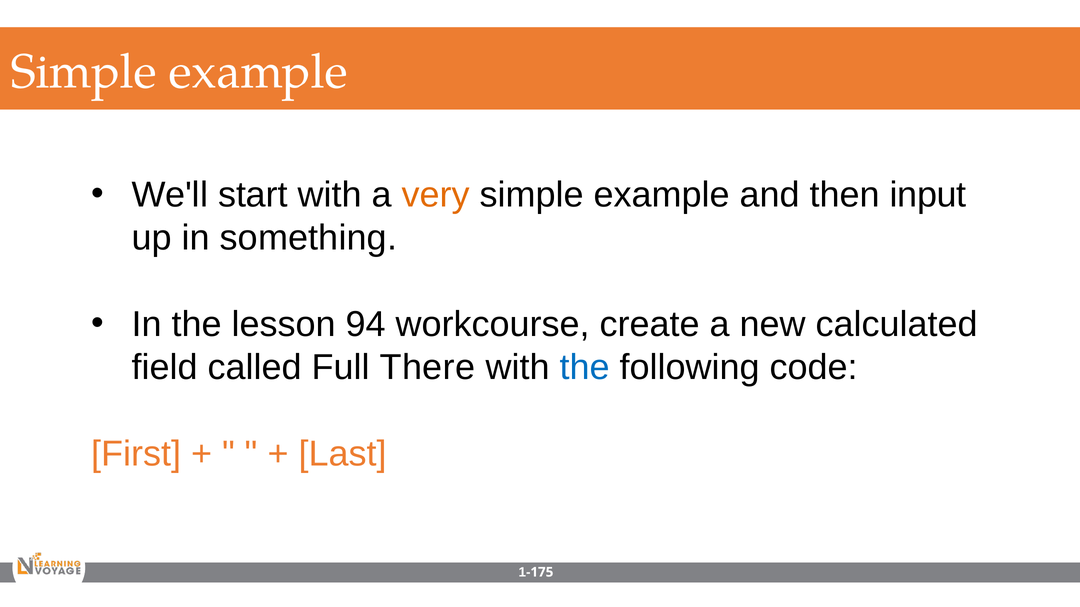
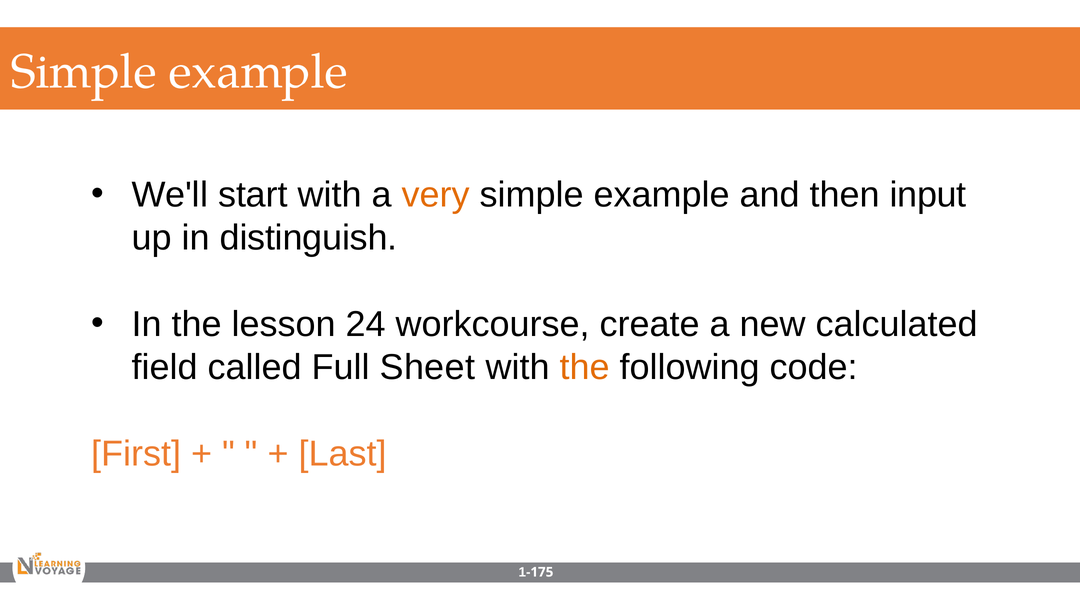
something: something -> distinguish
94: 94 -> 24
There: There -> Sheet
the at (585, 368) colour: blue -> orange
